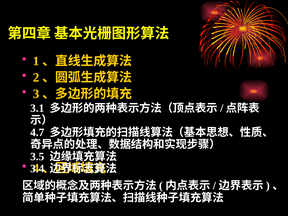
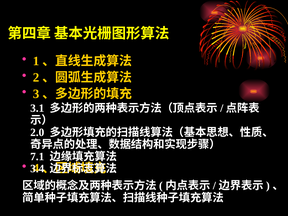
4.7: 4.7 -> 2.0
3.5: 3.5 -> 7.1
